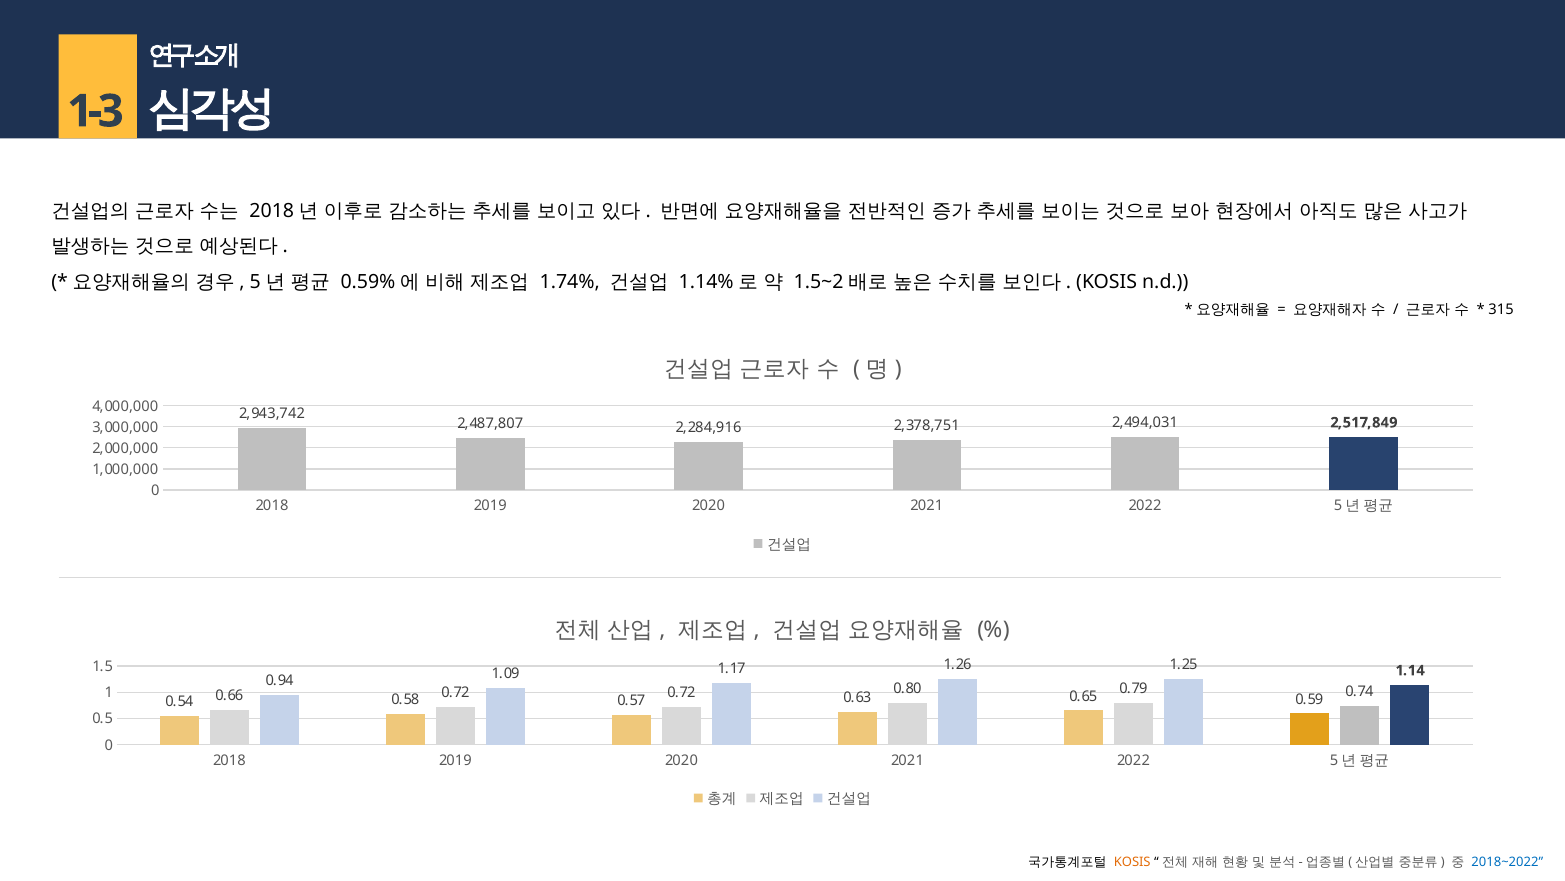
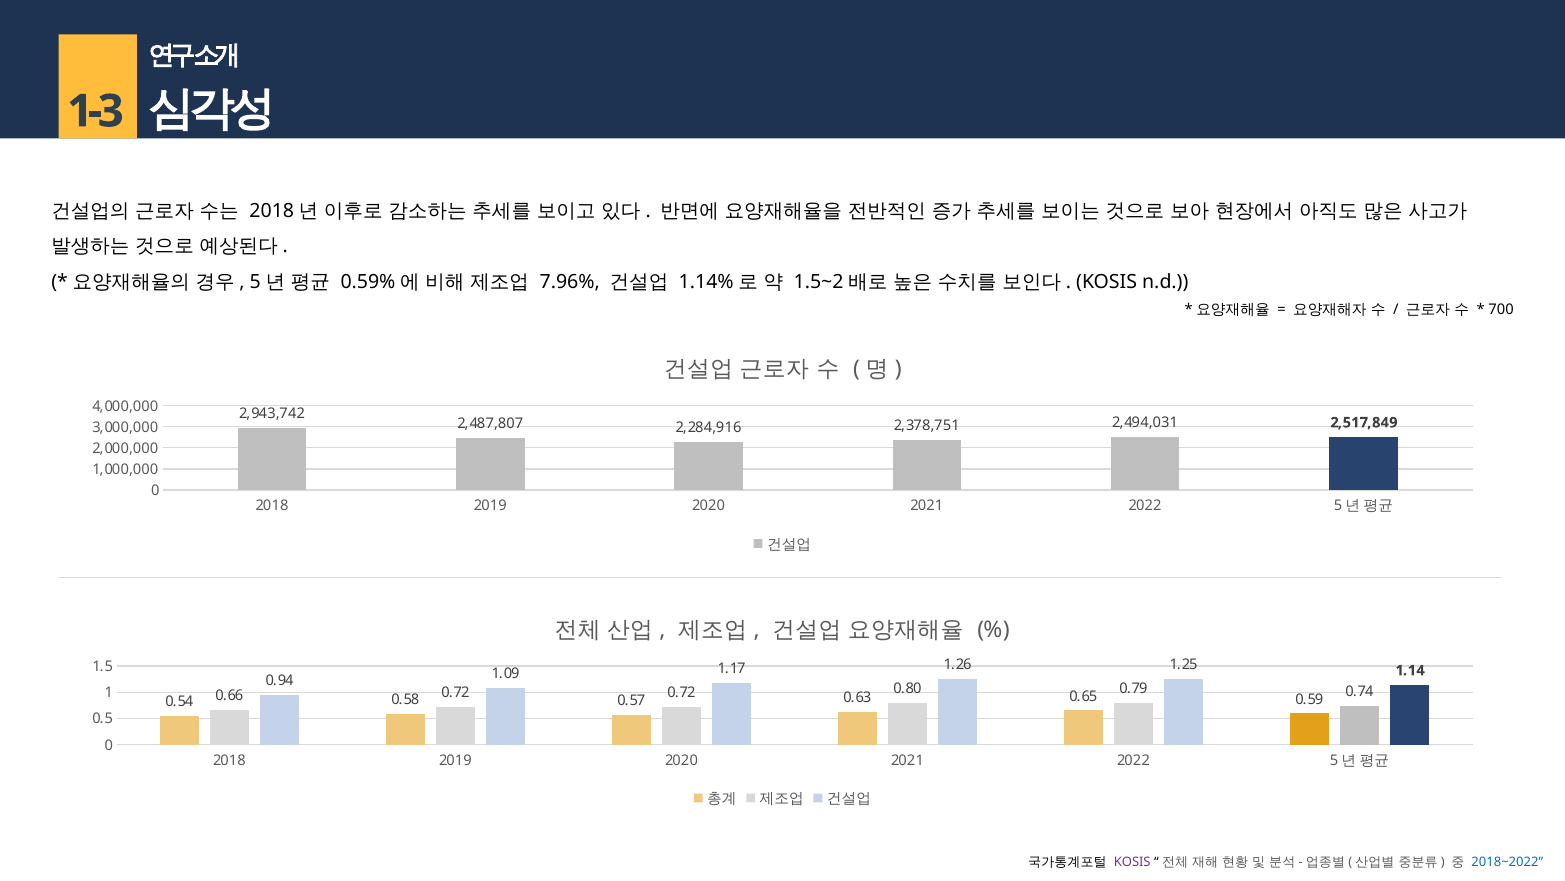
1.74%: 1.74% -> 7.96%
315: 315 -> 700
KOSIS at (1132, 861) colour: orange -> purple
